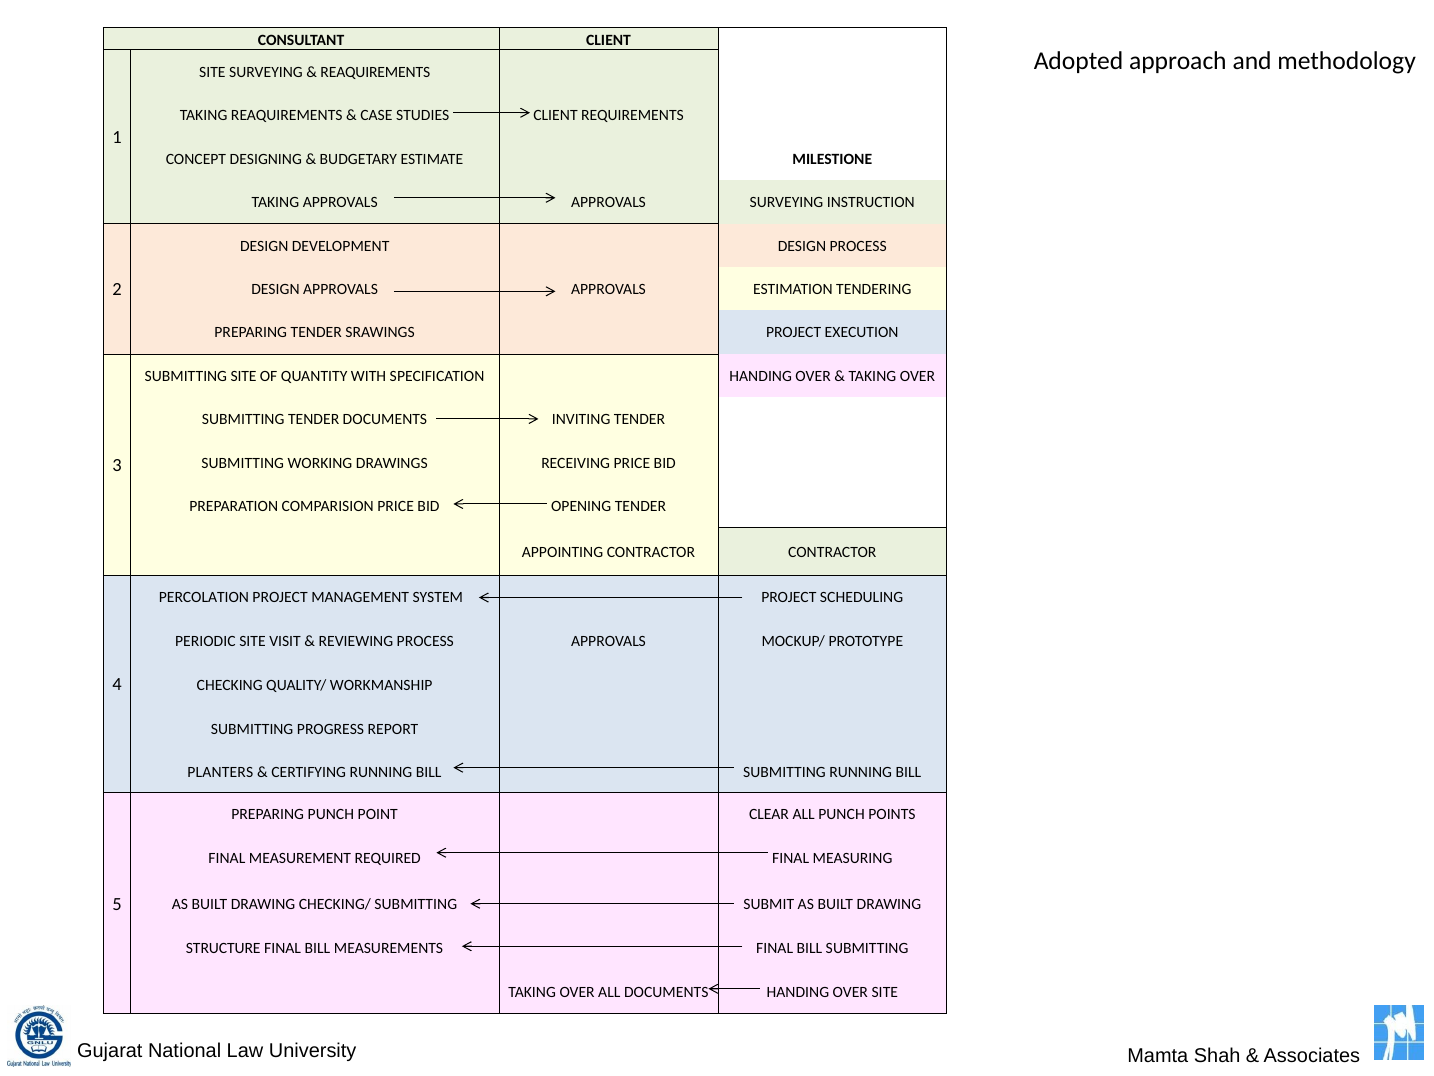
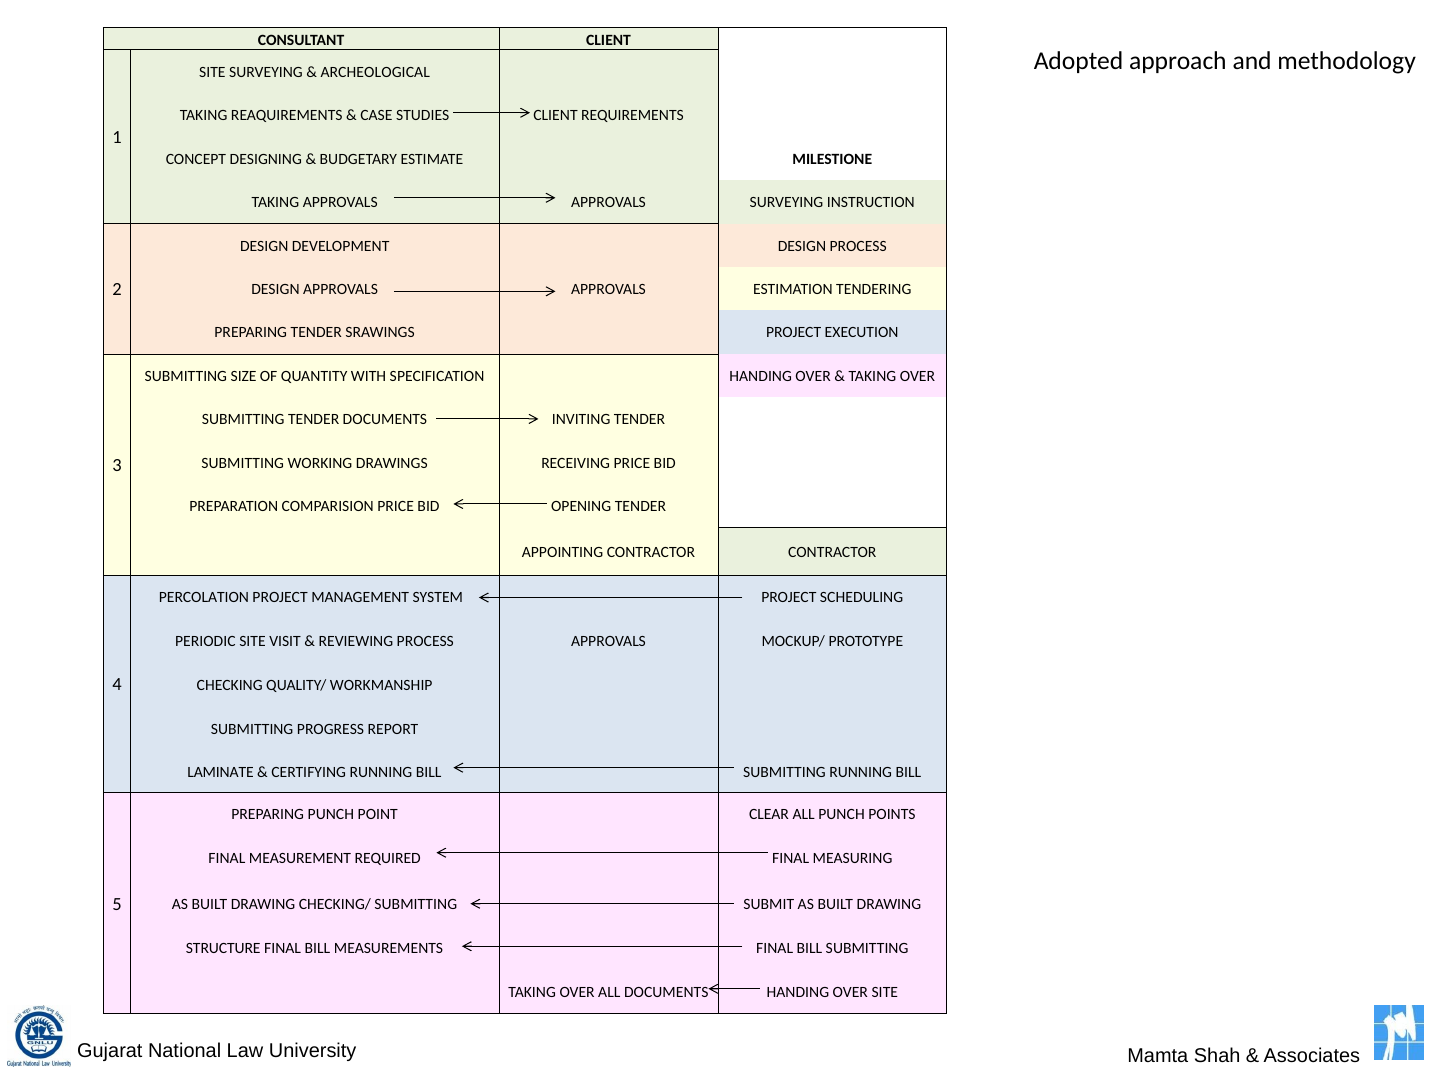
REAQUIREMENTS at (375, 72): REAQUIREMENTS -> ARCHEOLOGICAL
SUBMITTING SITE: SITE -> SIZE
PLANTERS: PLANTERS -> LAMINATE
